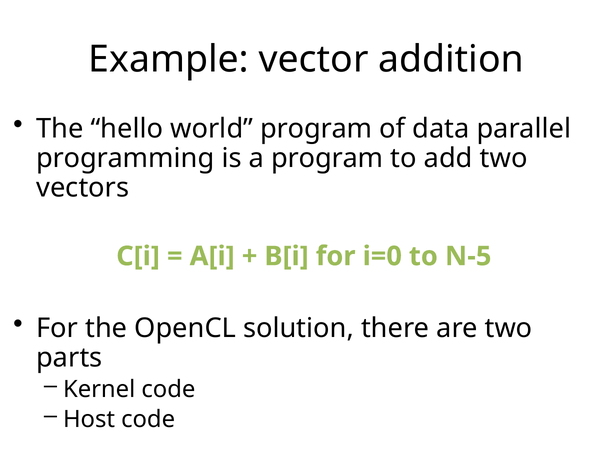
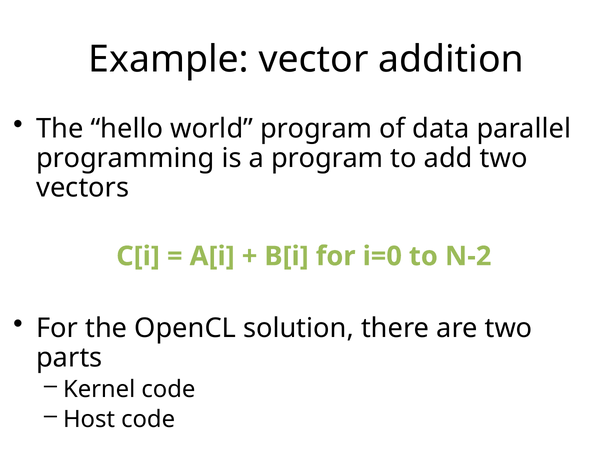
N-5: N-5 -> N-2
